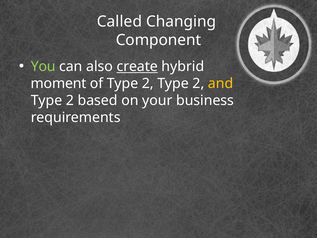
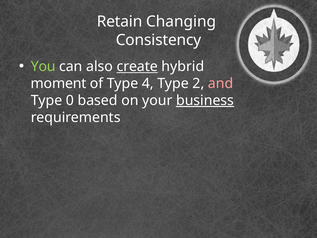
Called: Called -> Retain
Component: Component -> Consistency
of Type 2: 2 -> 4
and colour: yellow -> pink
2 at (70, 100): 2 -> 0
business underline: none -> present
